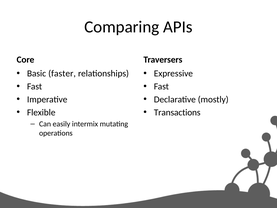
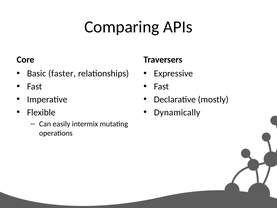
Transactions: Transactions -> Dynamically
